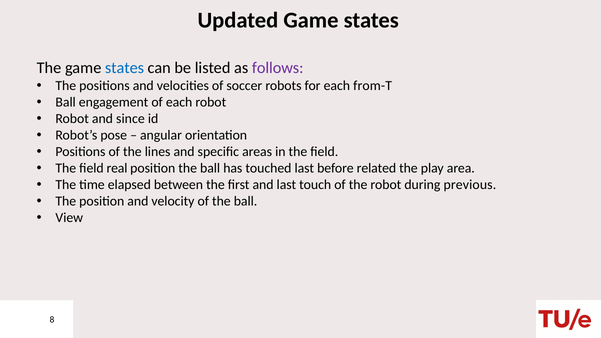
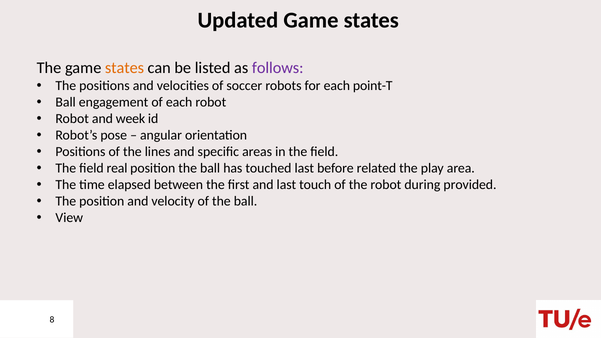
states at (124, 68) colour: blue -> orange
from-T: from-T -> point-T
since: since -> week
previous: previous -> provided
